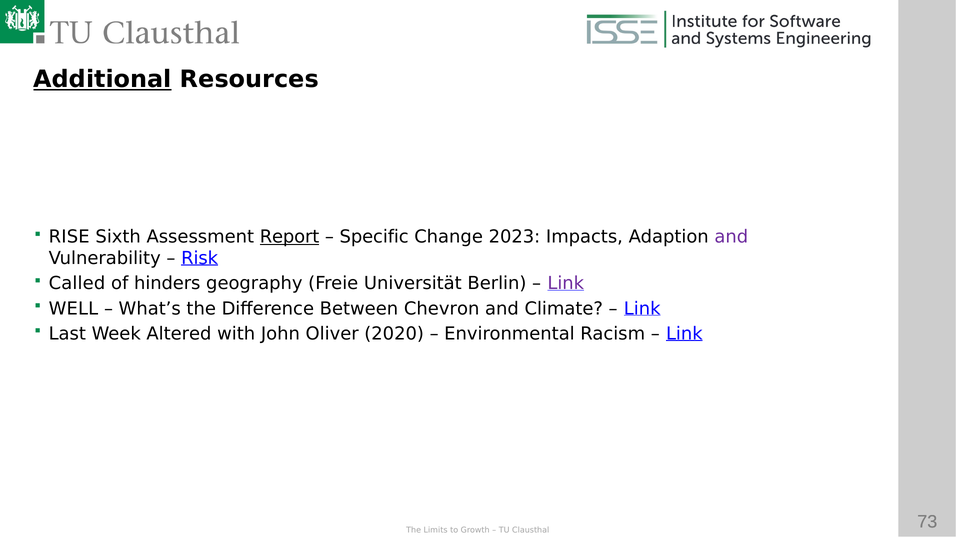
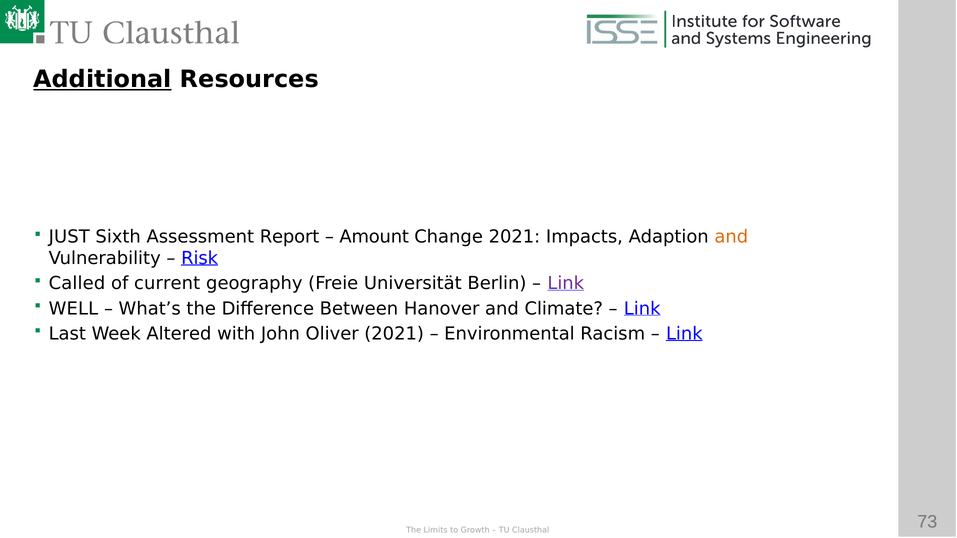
RISE: RISE -> JUST
Report underline: present -> none
Specific: Specific -> Amount
Change 2023: 2023 -> 2021
and at (731, 237) colour: purple -> orange
hinders: hinders -> current
Chevron: Chevron -> Hanover
Oliver 2020: 2020 -> 2021
